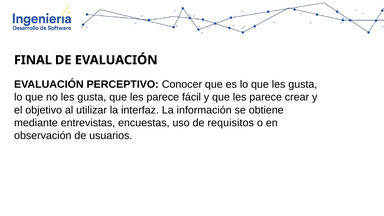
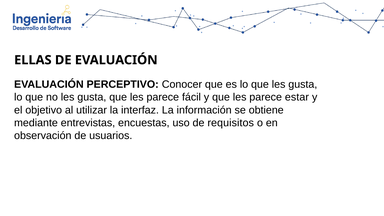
FINAL: FINAL -> ELLAS
crear: crear -> estar
